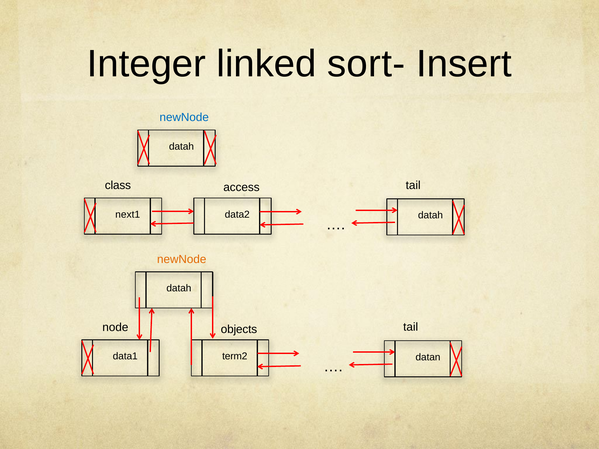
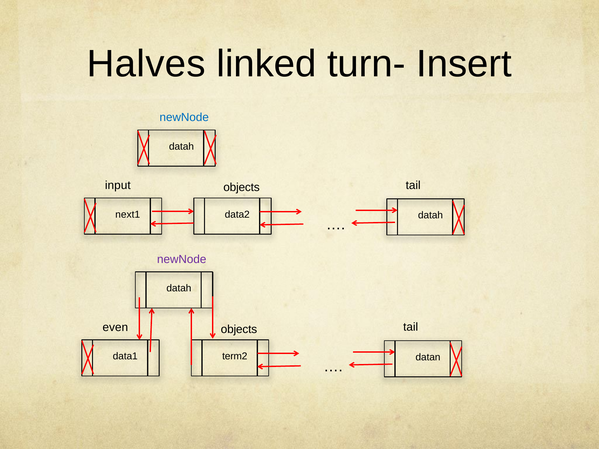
Integer: Integer -> Halves
sort-: sort- -> turn-
class: class -> input
access at (241, 188): access -> objects
newNode at (182, 259) colour: orange -> purple
node: node -> even
